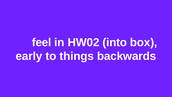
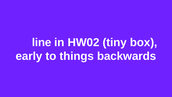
feel: feel -> line
into: into -> tiny
